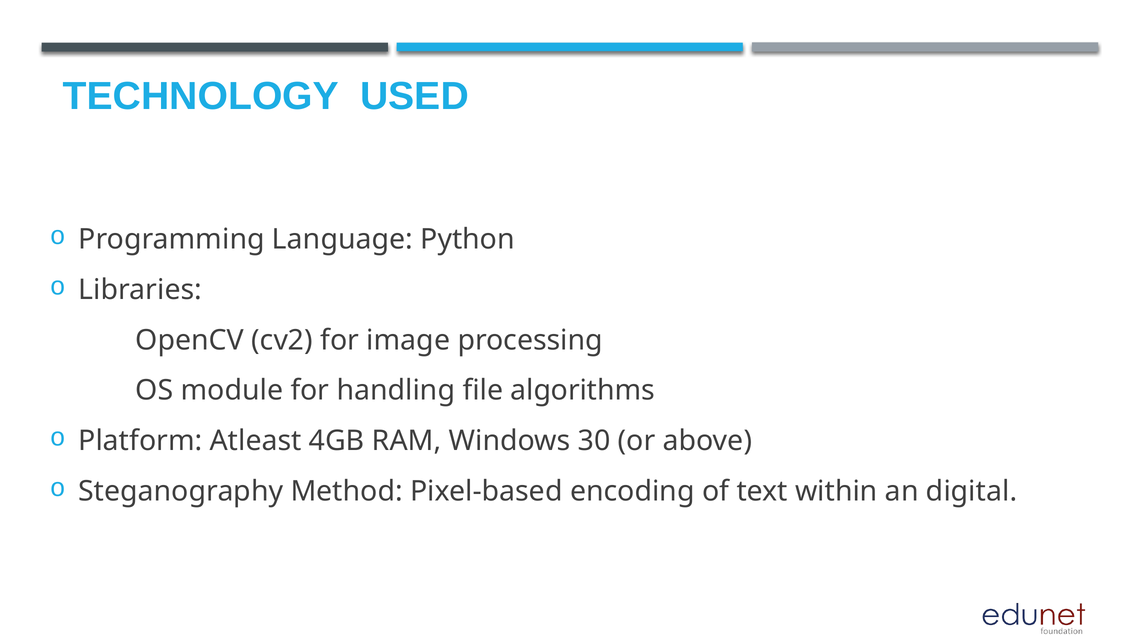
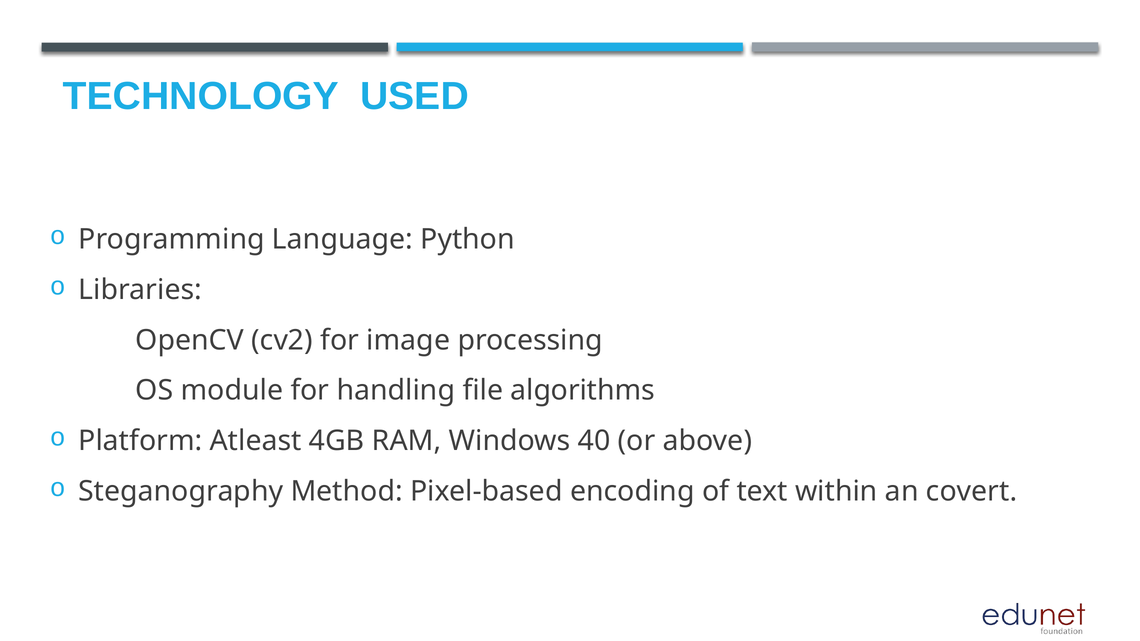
30: 30 -> 40
digital: digital -> covert
